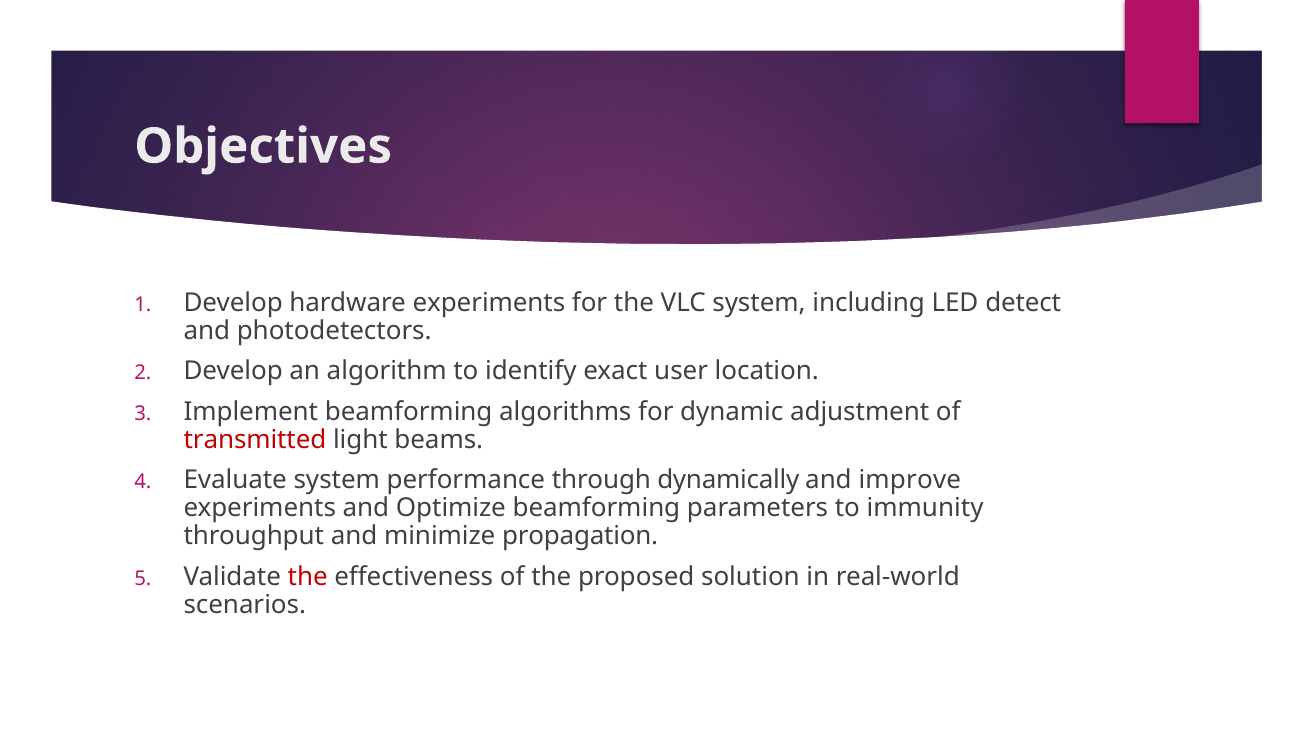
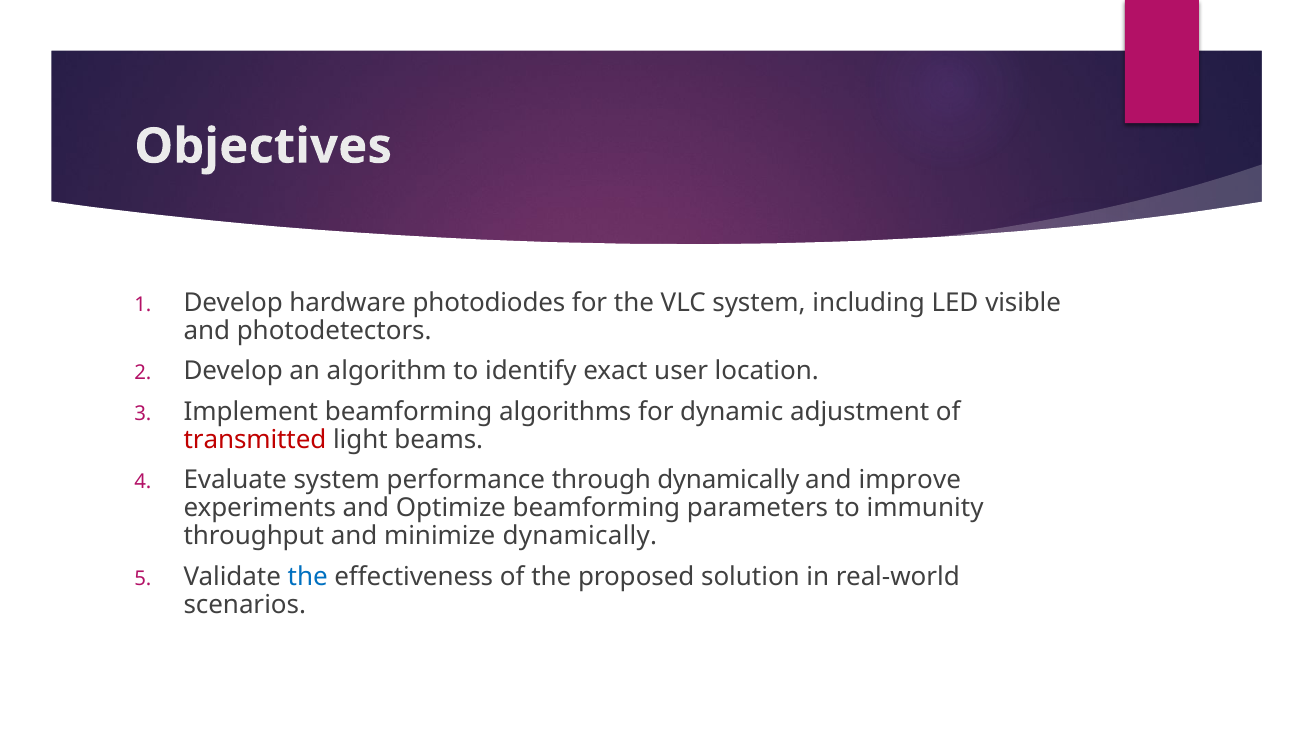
hardware experiments: experiments -> photodiodes
detect: detect -> visible
minimize propagation: propagation -> dynamically
the at (308, 577) colour: red -> blue
